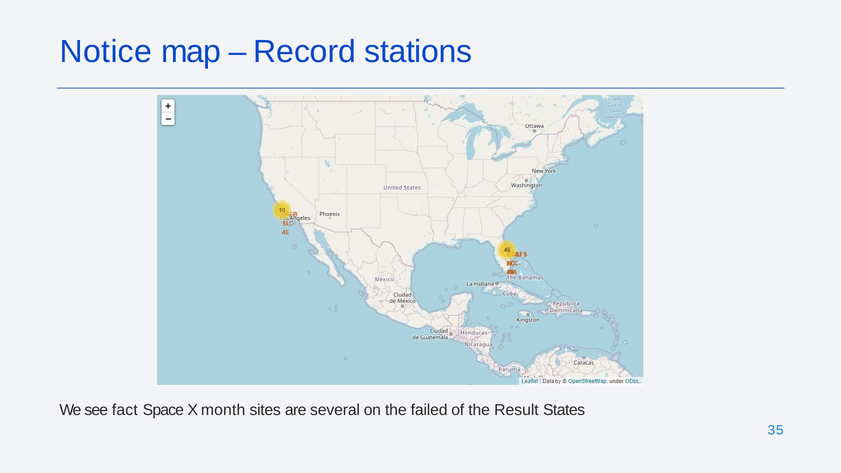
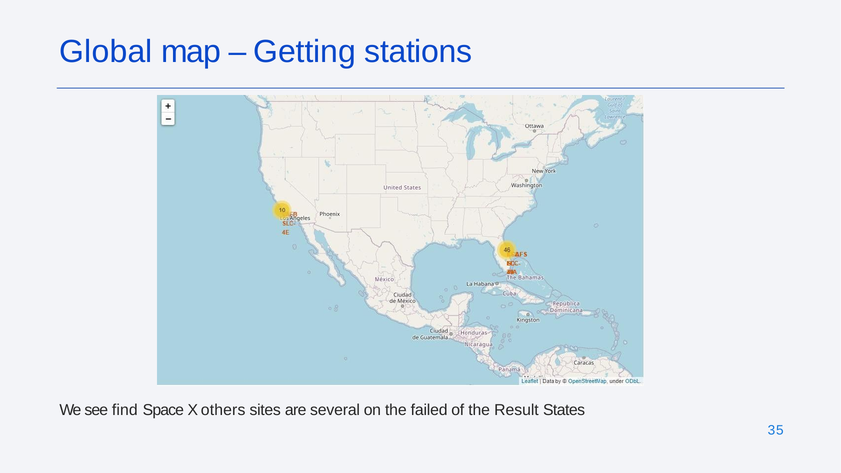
Notice: Notice -> Global
Record: Record -> Getting
fact: fact -> find
month: month -> others
